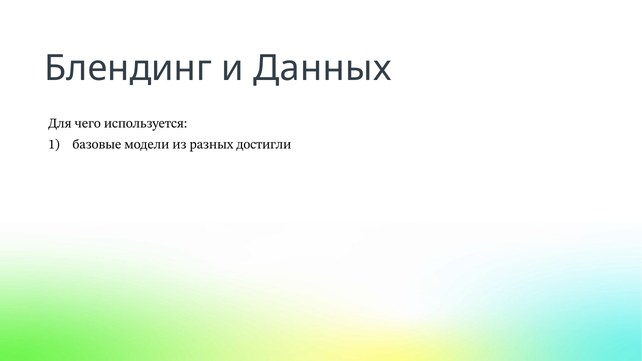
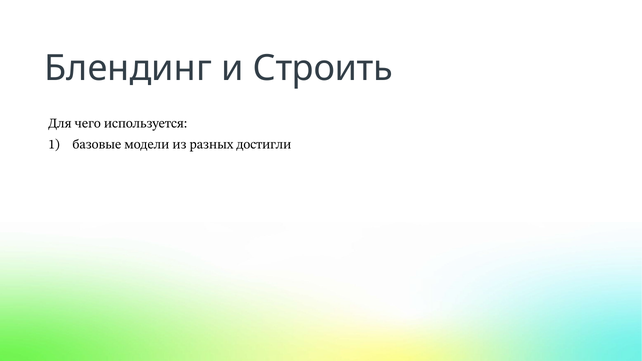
Данных: Данных -> Строить
